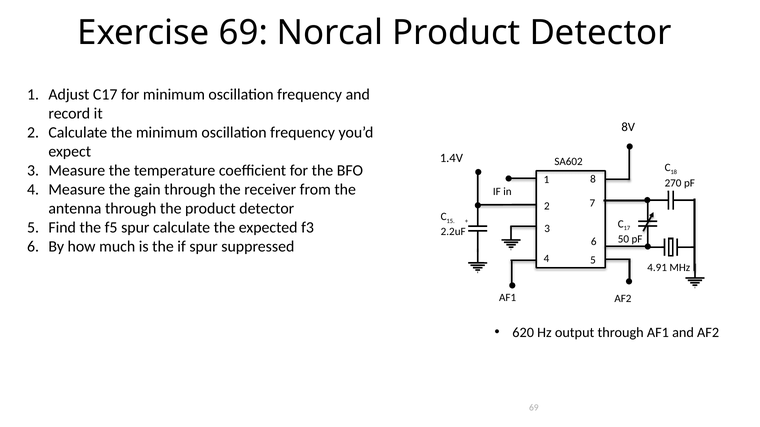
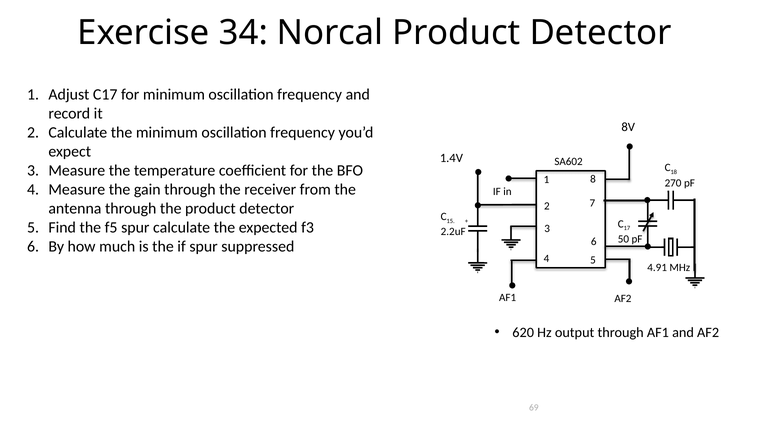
Exercise 69: 69 -> 34
